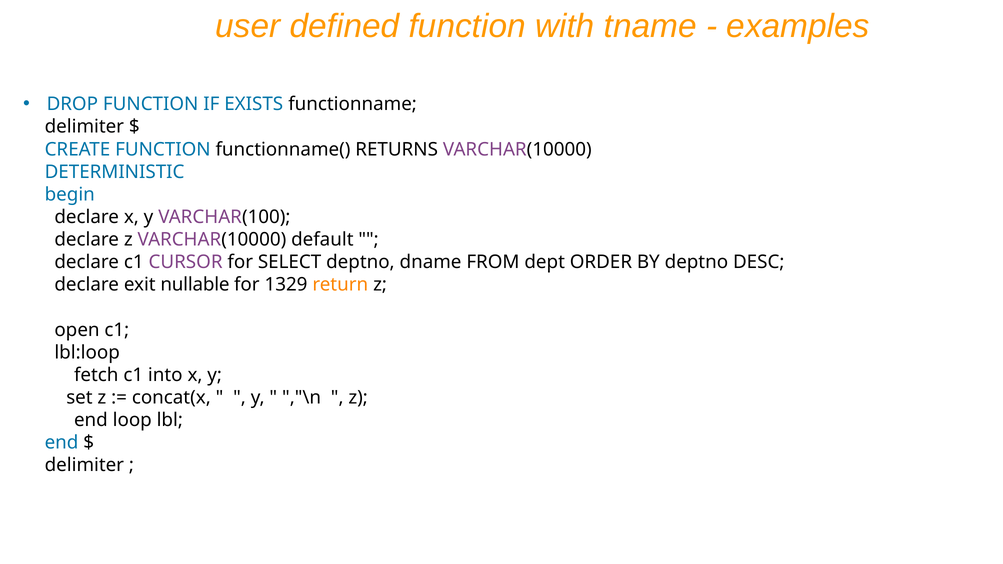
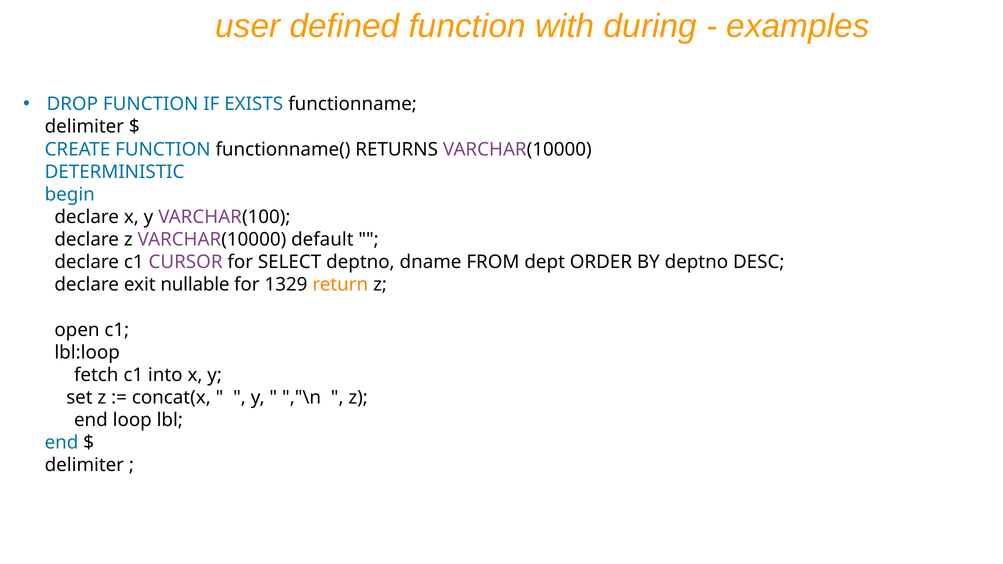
tname: tname -> during
